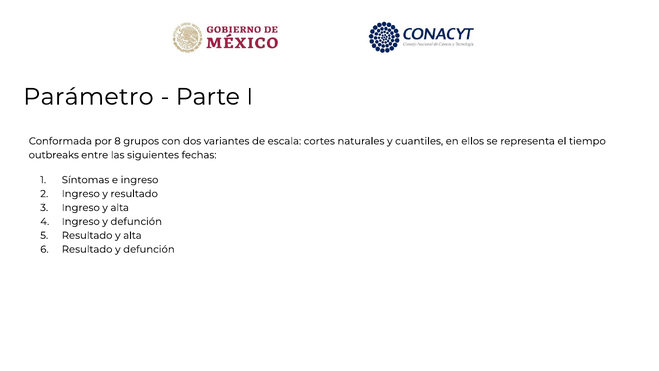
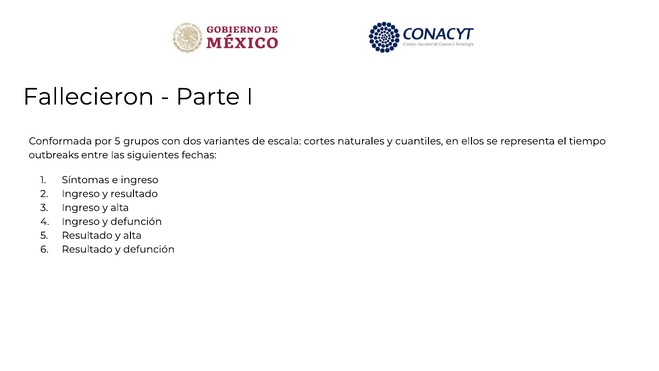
Parámetro: Parámetro -> Fallecieron
por 8: 8 -> 5
